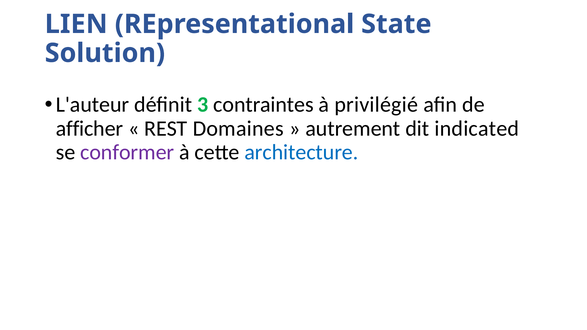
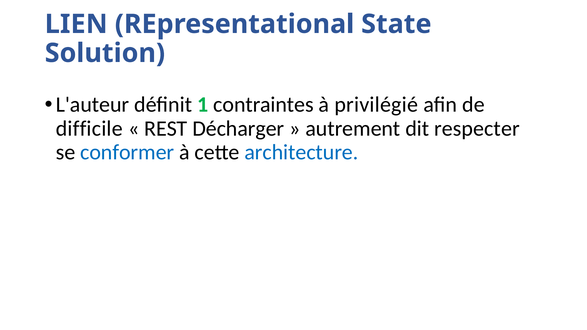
3: 3 -> 1
afficher: afficher -> difficile
Domaines: Domaines -> Décharger
indicated: indicated -> respecter
conformer colour: purple -> blue
